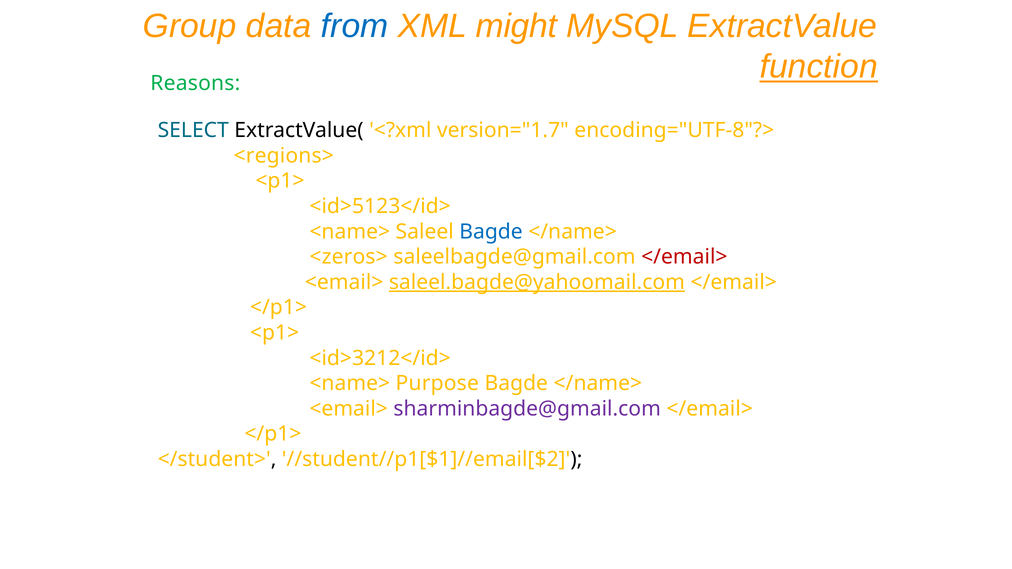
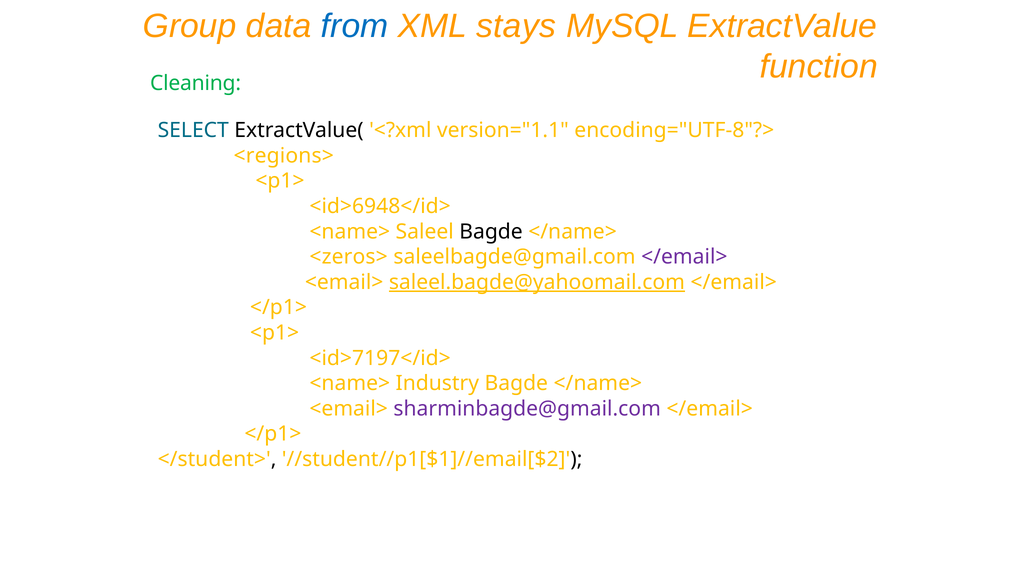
might: might -> stays
function underline: present -> none
Reasons: Reasons -> Cleaning
version="1.7: version="1.7 -> version="1.1
<id>5123</id>: <id>5123</id> -> <id>6948</id>
Bagde at (491, 232) colour: blue -> black
</email> at (684, 257) colour: red -> purple
<id>3212</id>: <id>3212</id> -> <id>7197</id>
Purpose: Purpose -> Industry
